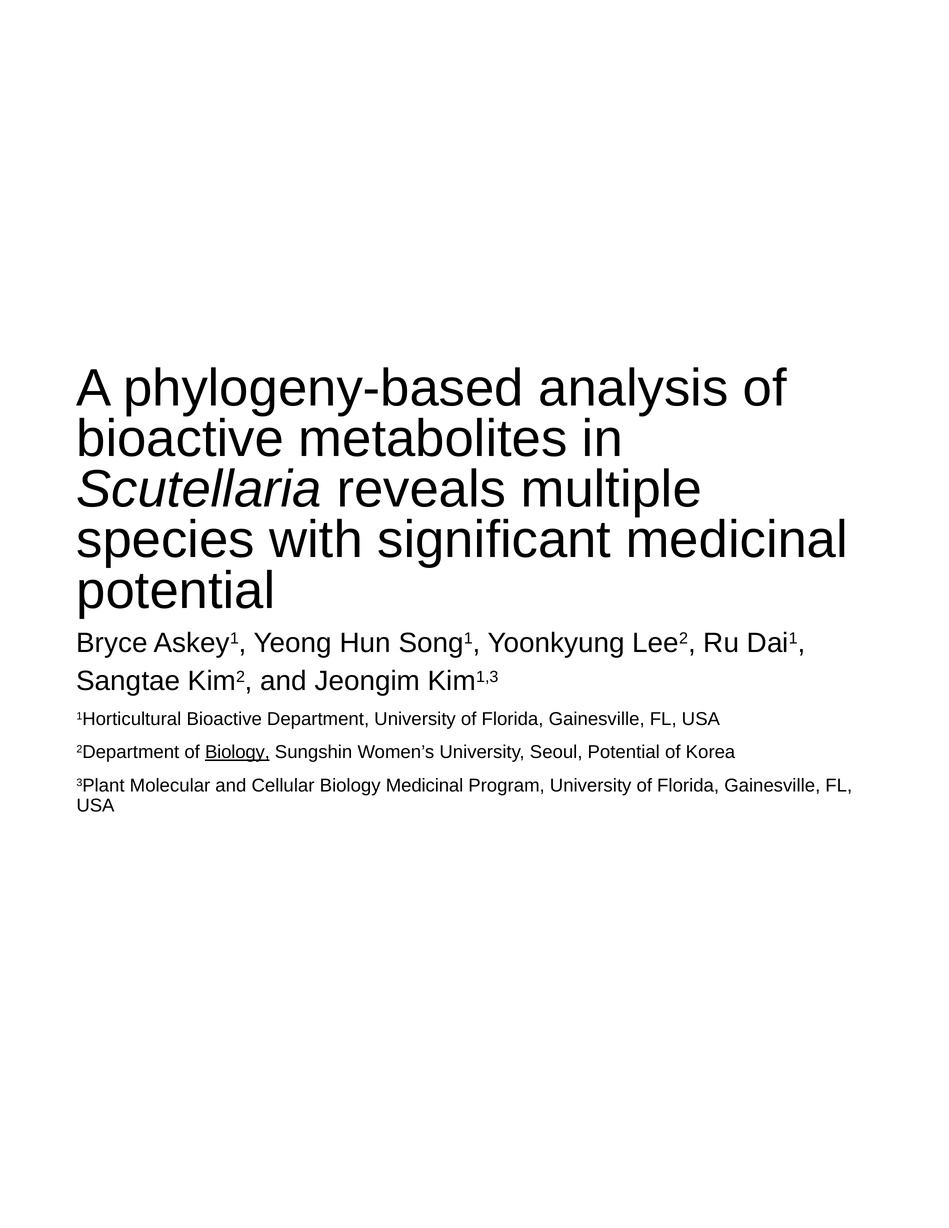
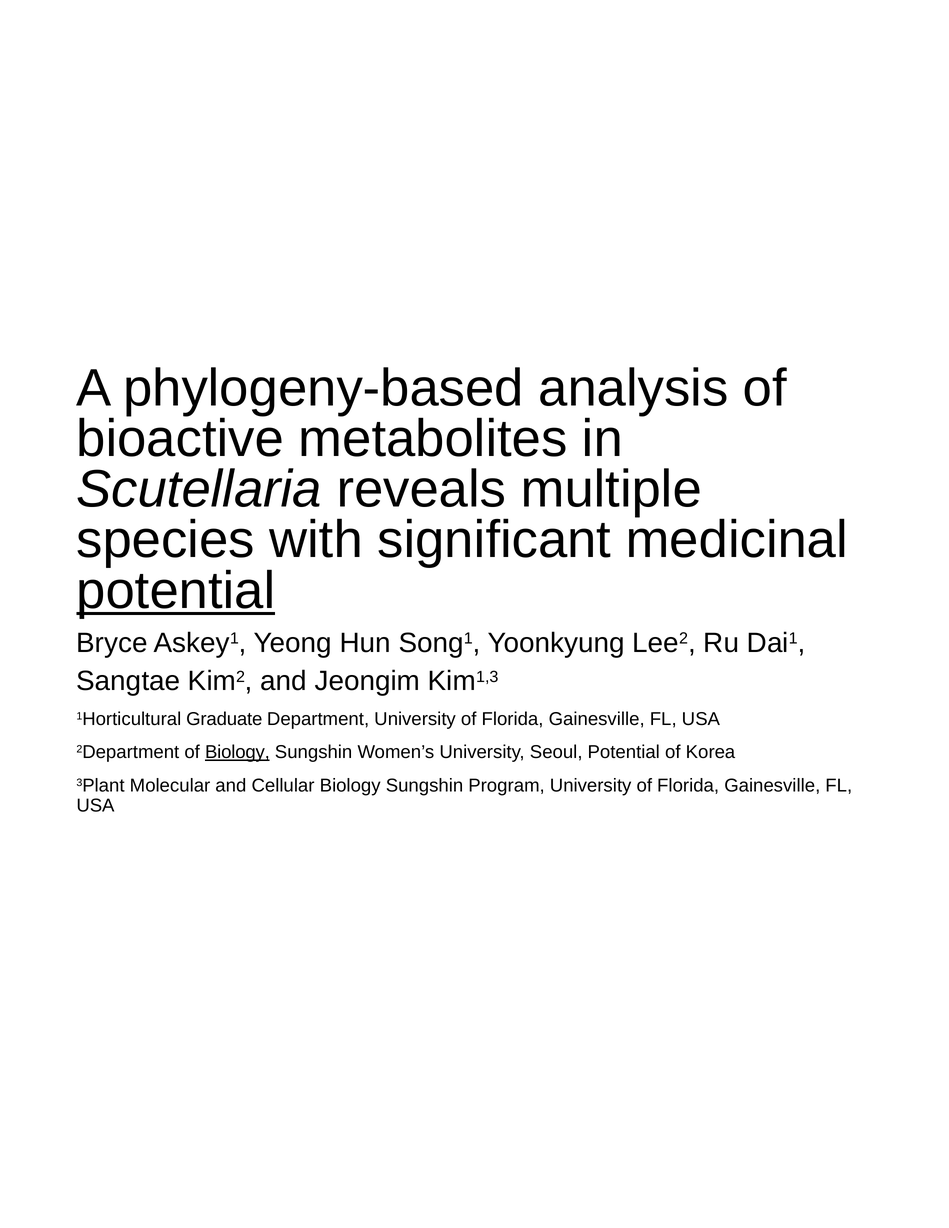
potential at (176, 591) underline: none -> present
1Horticultural Bioactive: Bioactive -> Graduate
Cellular Biology Medicinal: Medicinal -> Sungshin
